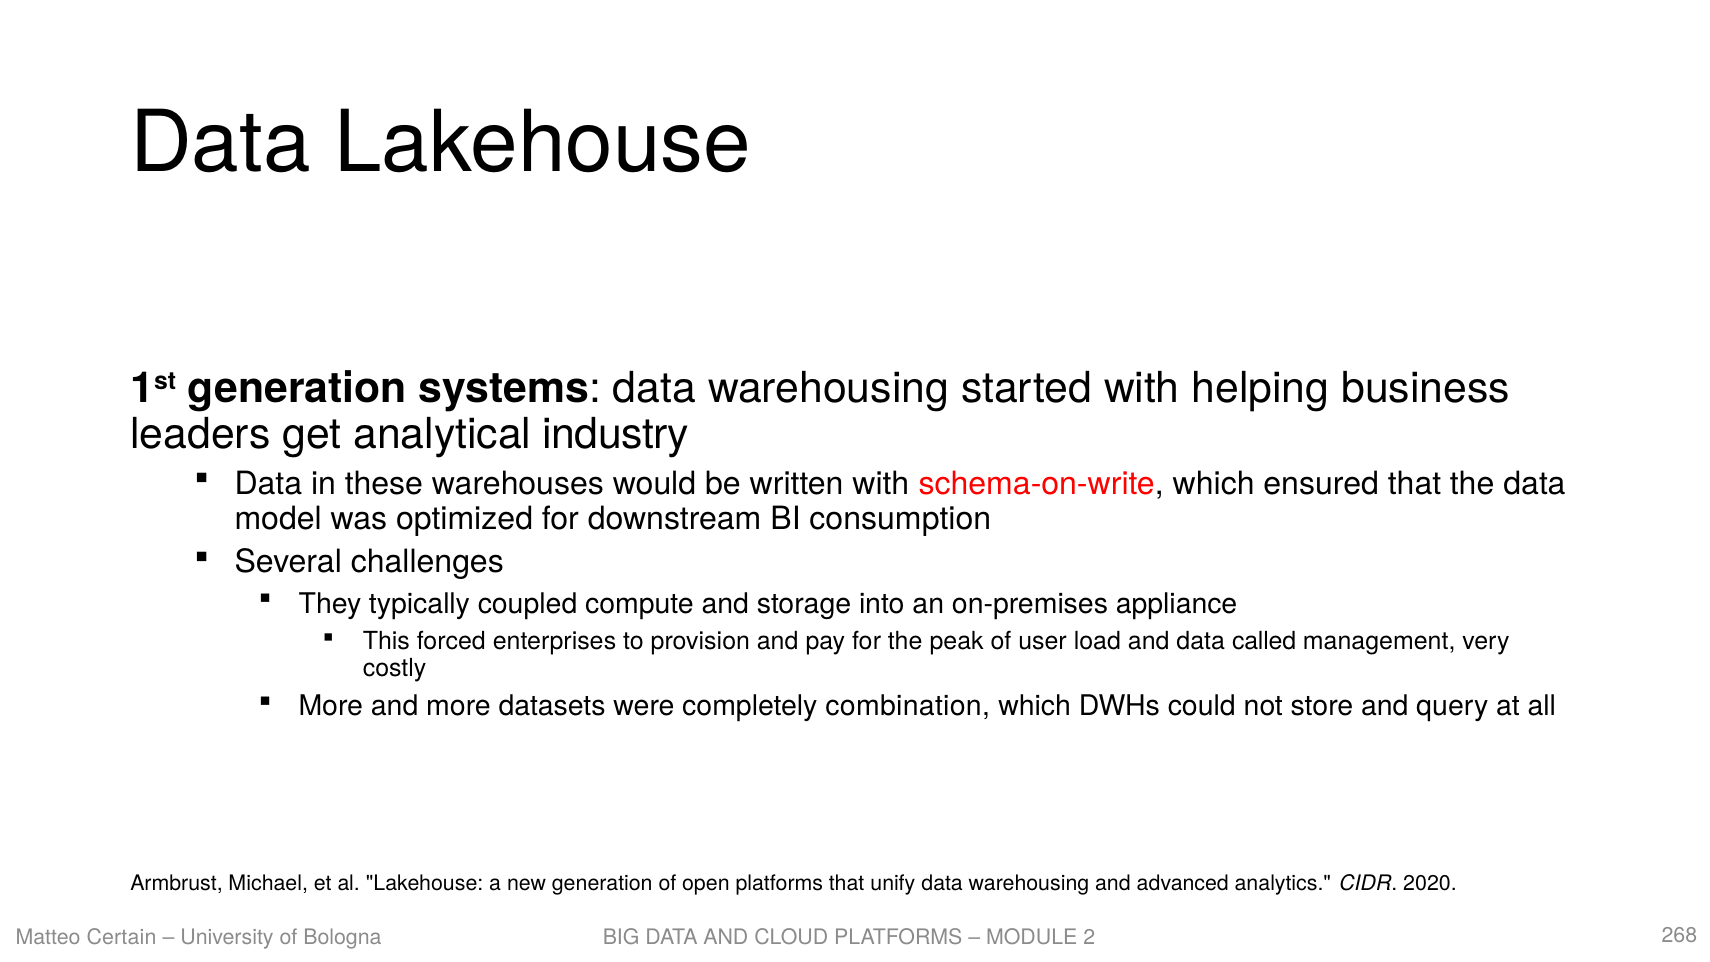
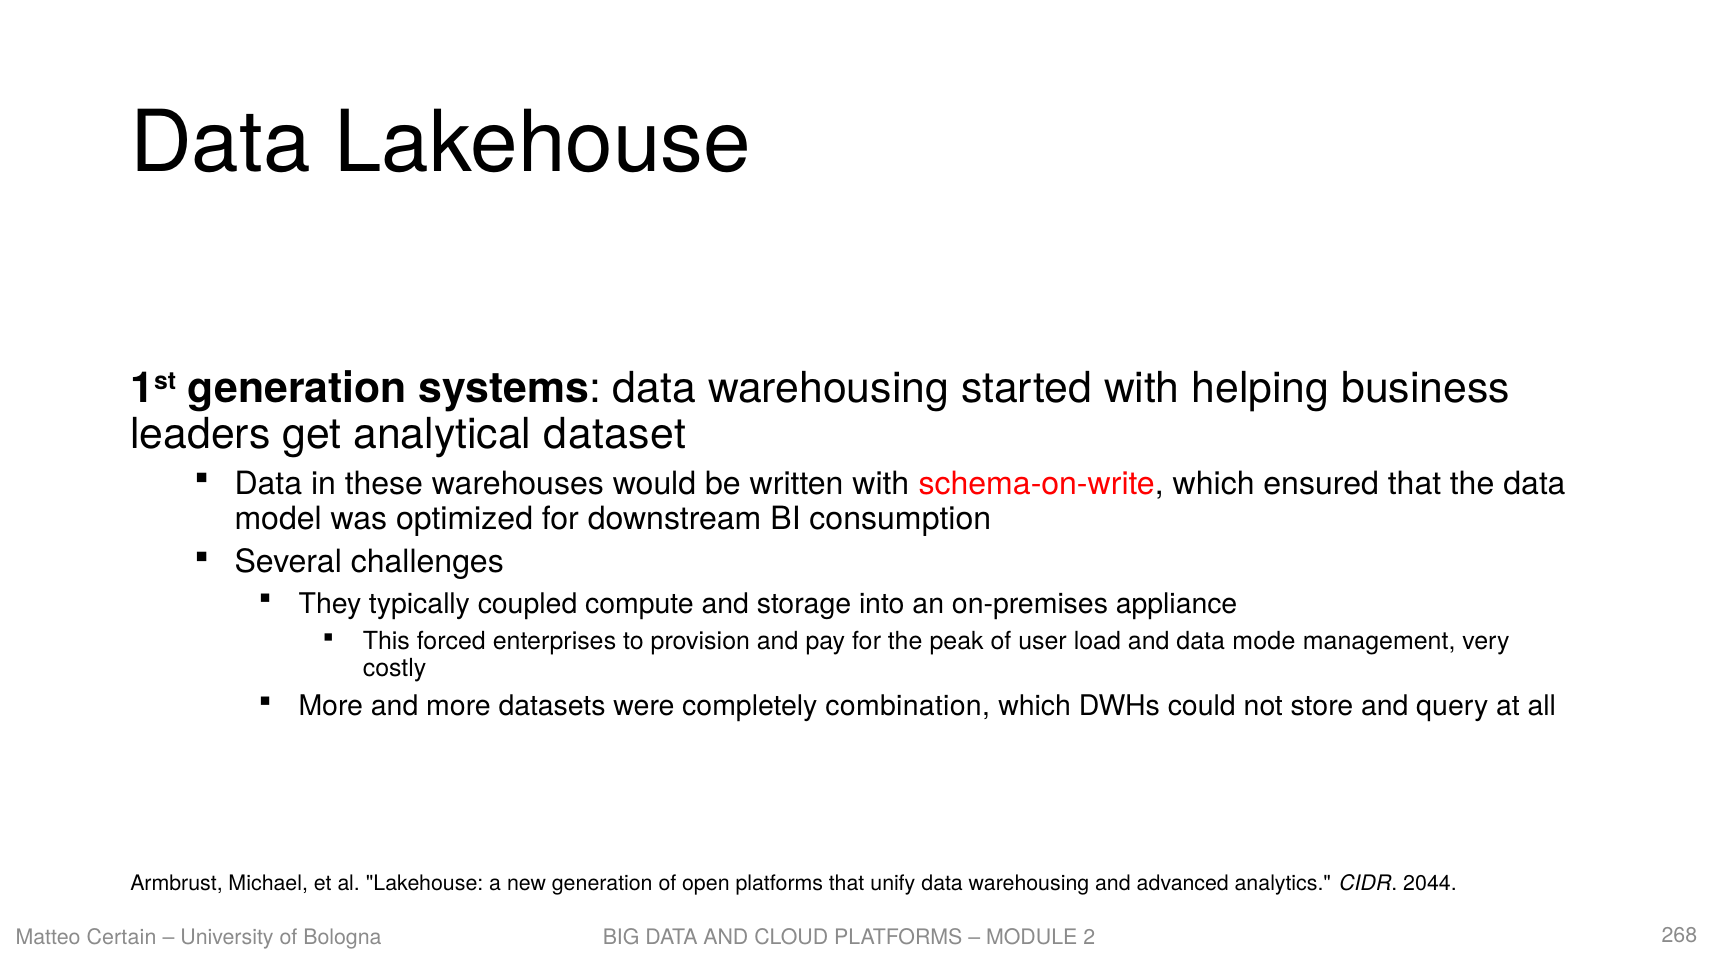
industry: industry -> dataset
called: called -> mode
2020: 2020 -> 2044
